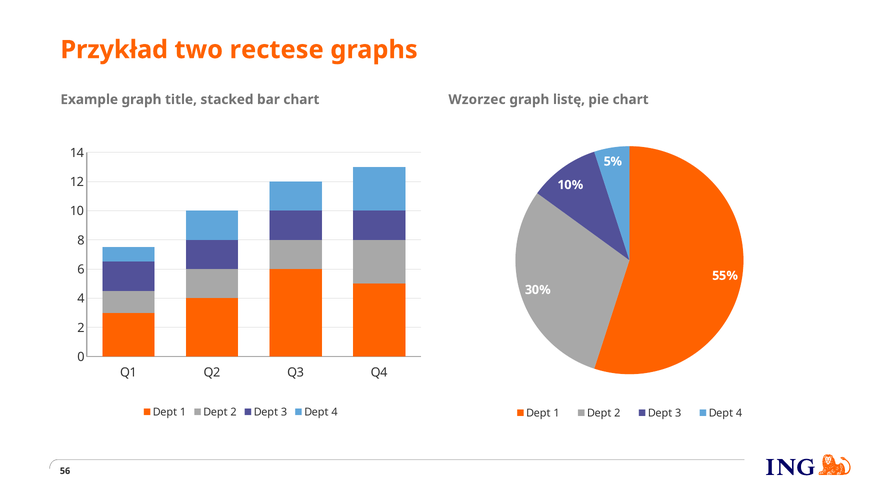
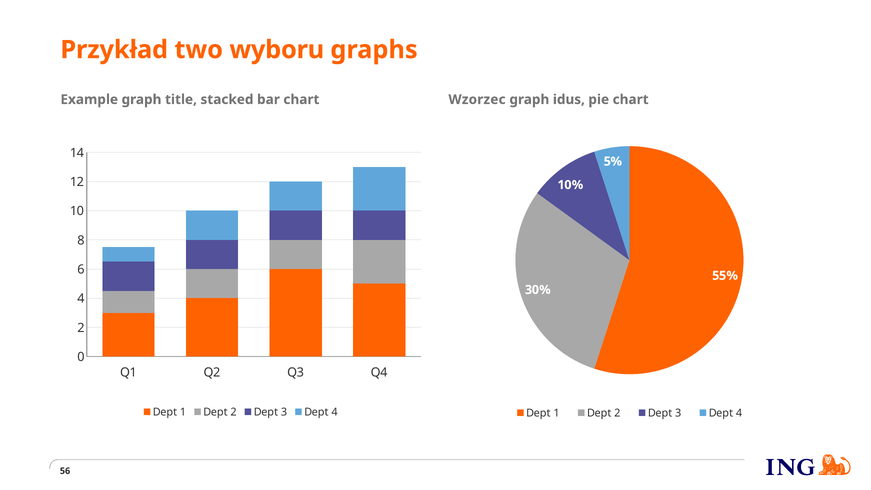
rectese: rectese -> wyboru
listę: listę -> idus
